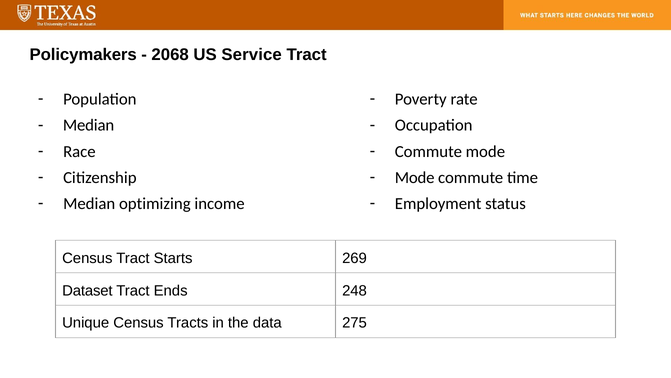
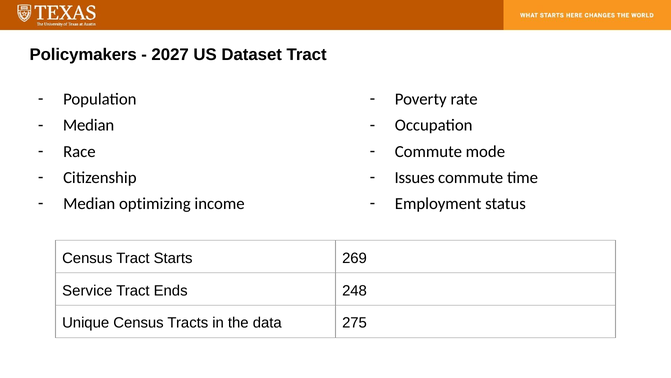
2068: 2068 -> 2027
Service: Service -> Dataset
Mode at (415, 177): Mode -> Issues
Dataset: Dataset -> Service
